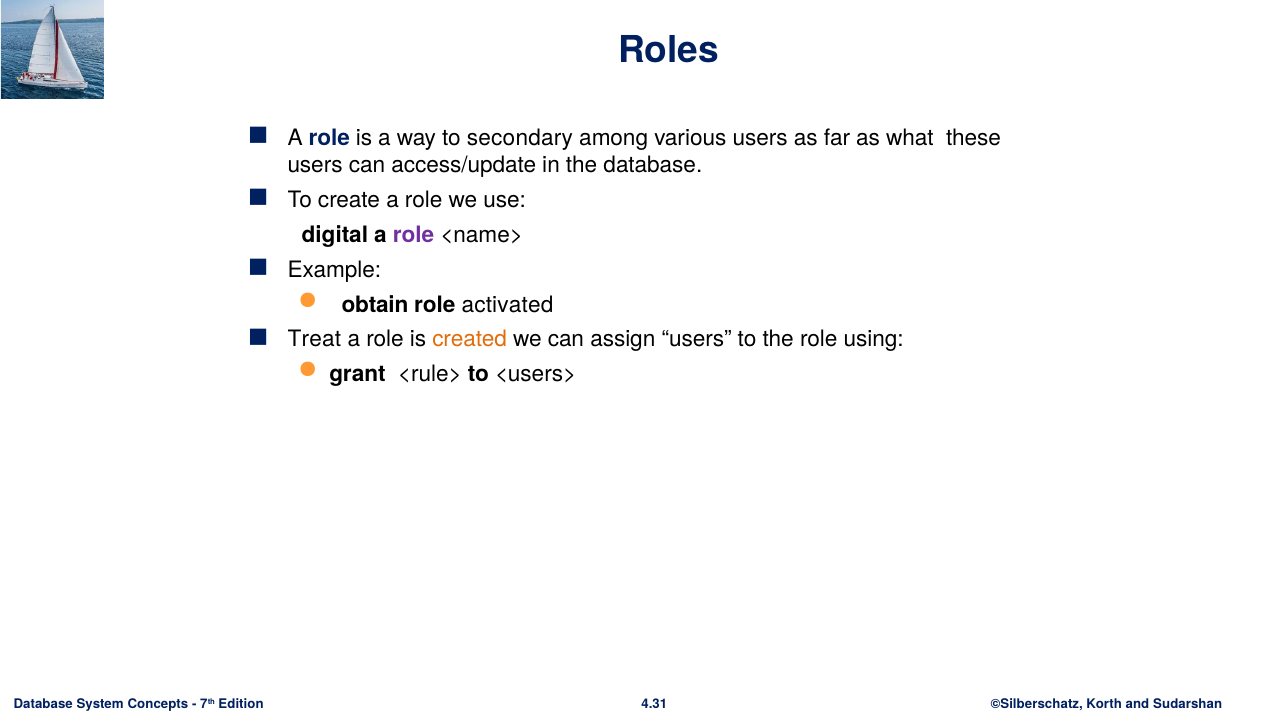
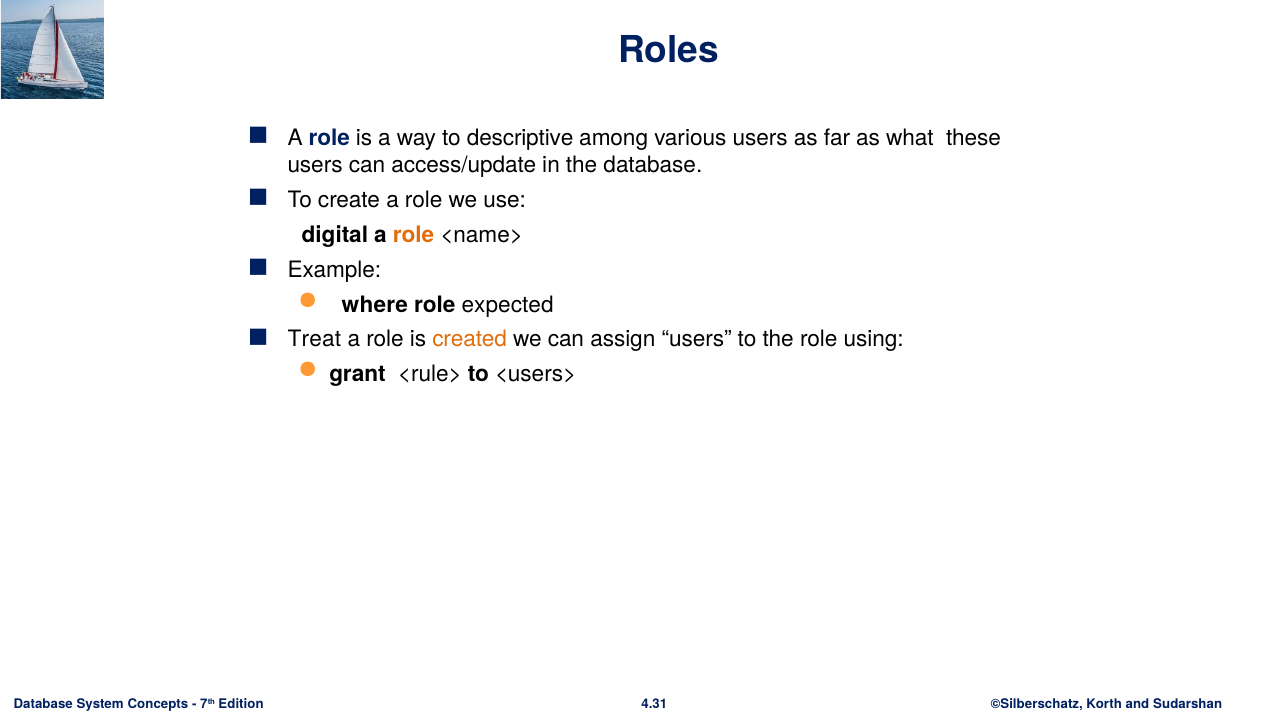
secondary: secondary -> descriptive
role at (414, 235) colour: purple -> orange
obtain: obtain -> where
activated: activated -> expected
